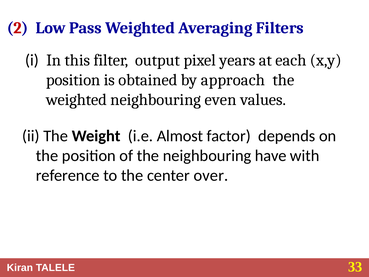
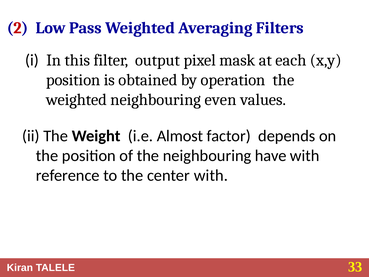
years: years -> mask
approach: approach -> operation
center over: over -> with
